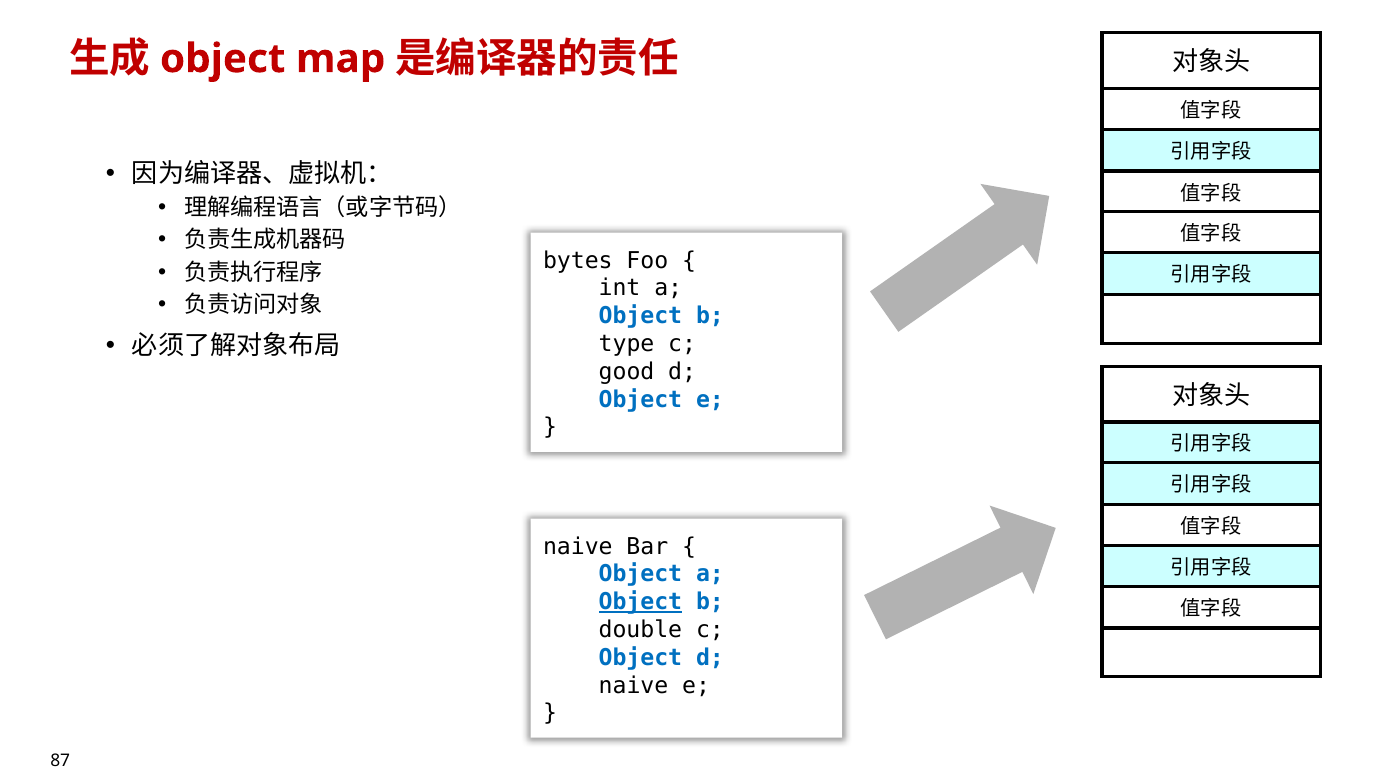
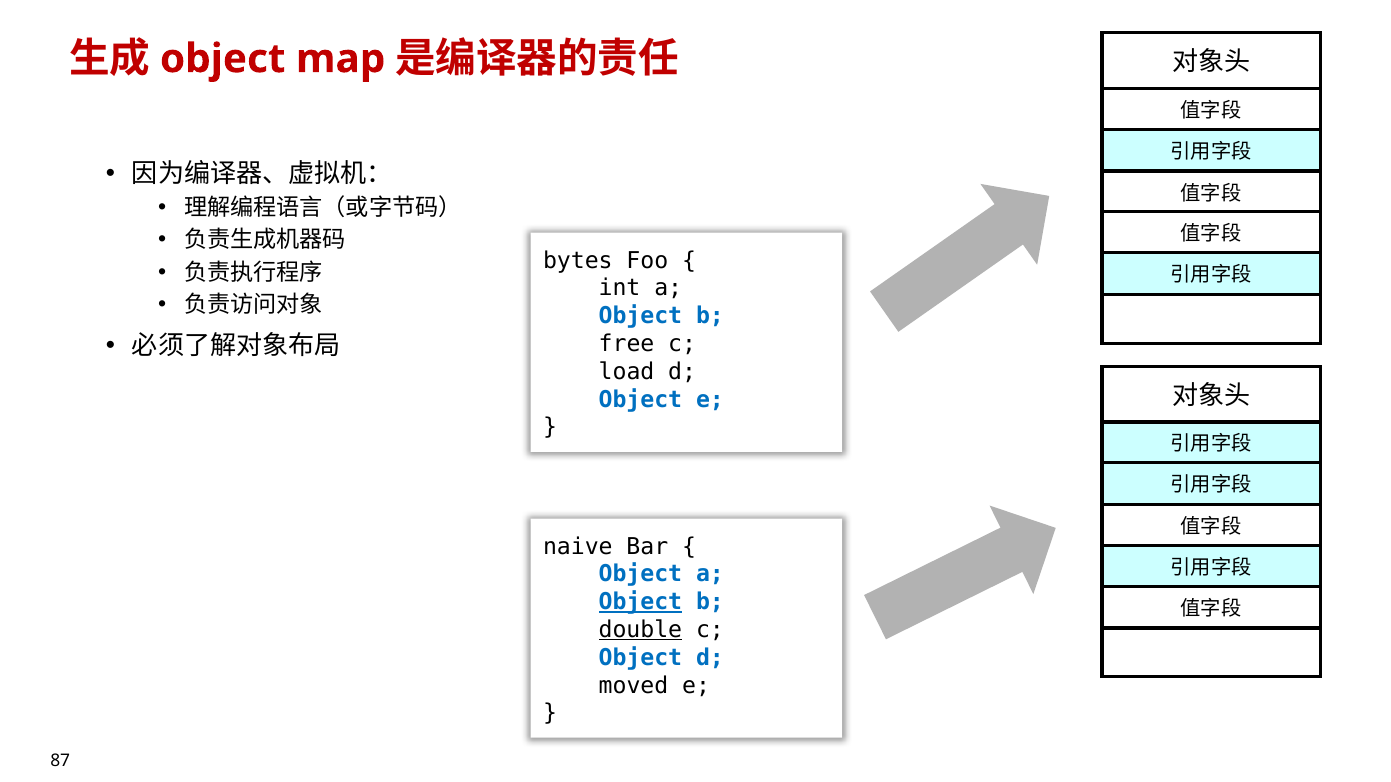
type: type -> free
good: good -> load
double underline: none -> present
naive at (633, 686): naive -> moved
